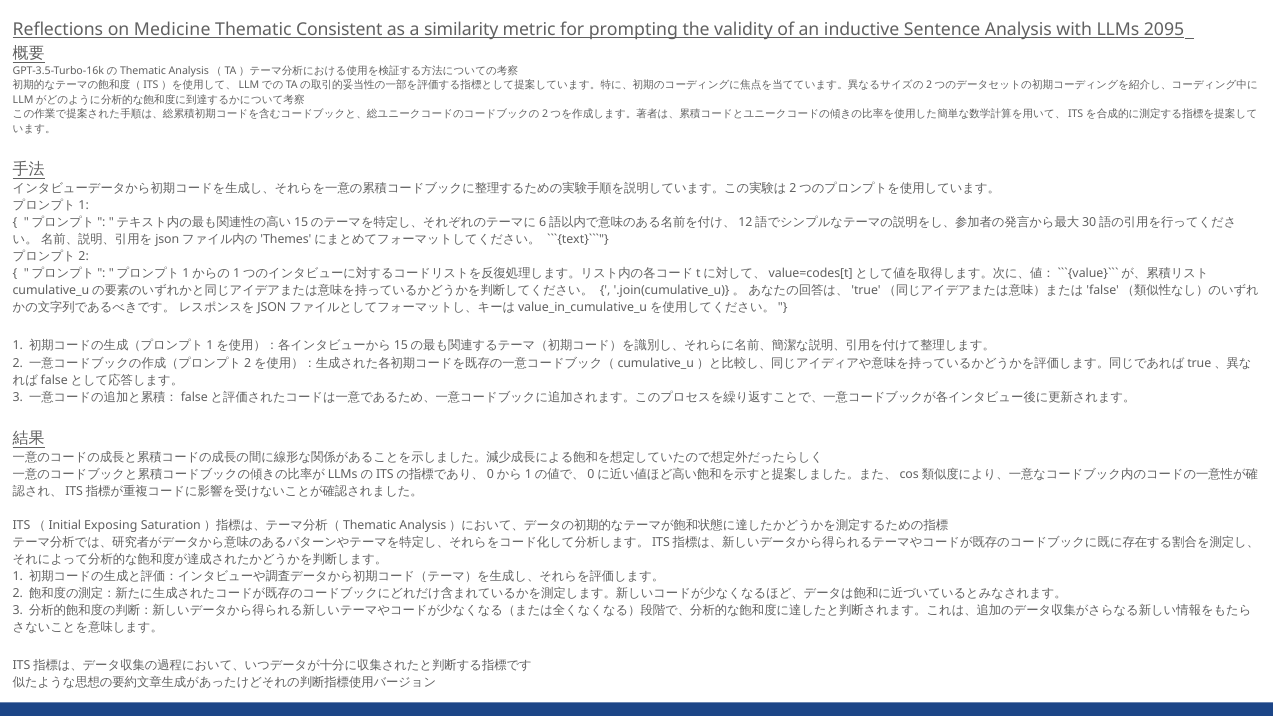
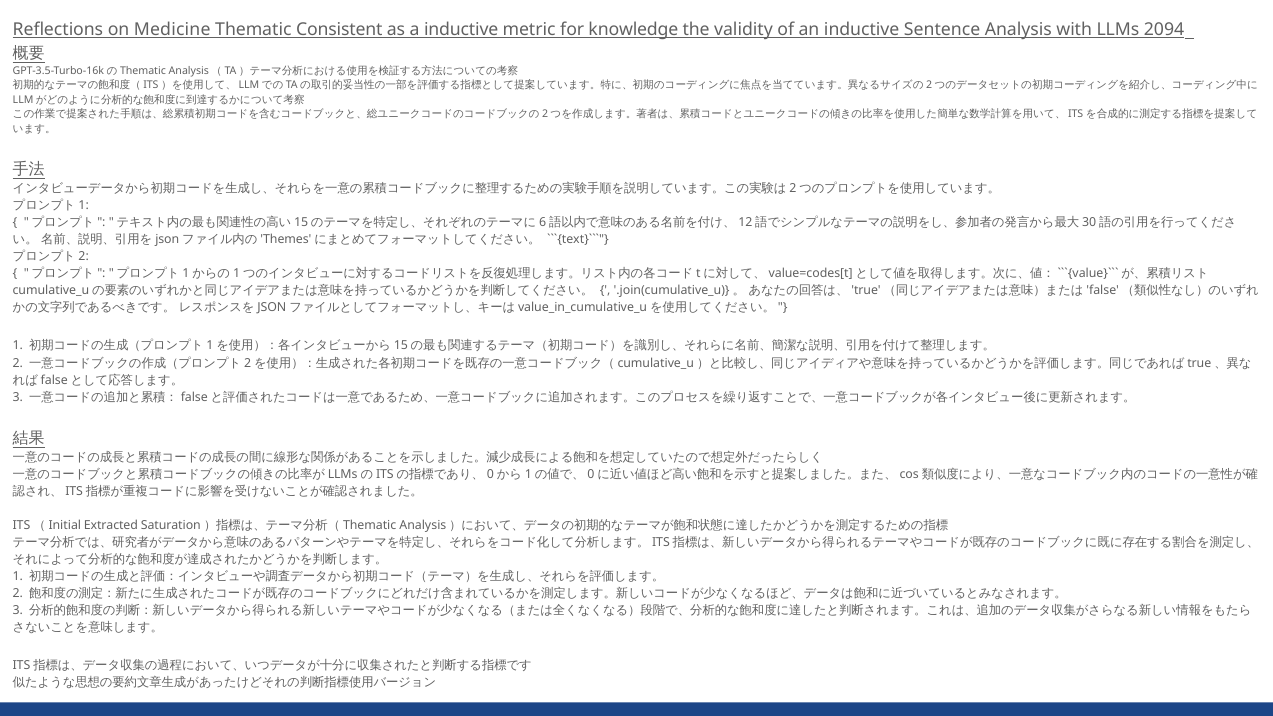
a similarity: similarity -> inductive
prompting: prompting -> knowledge
2095: 2095 -> 2094
Exposing: Exposing -> Extracted
